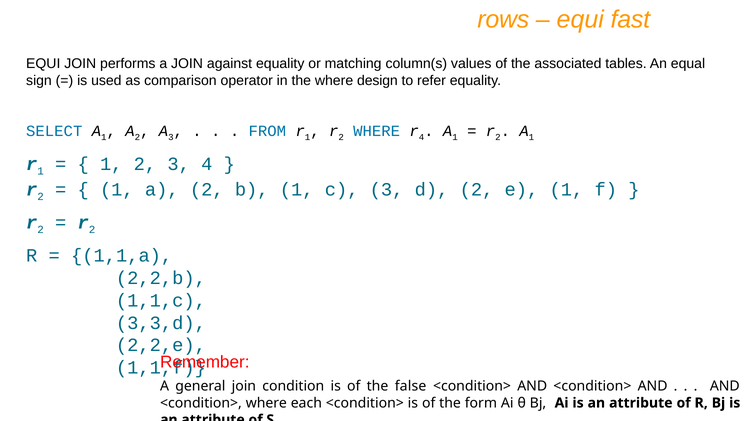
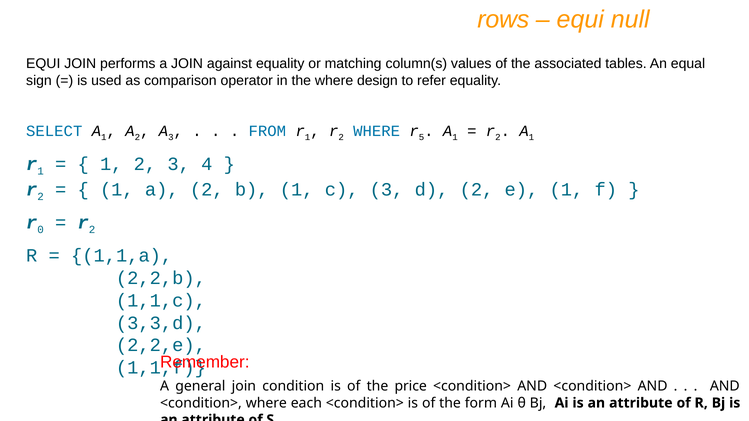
fast: fast -> null
r 4: 4 -> 5
2 at (41, 230): 2 -> 0
false: false -> price
